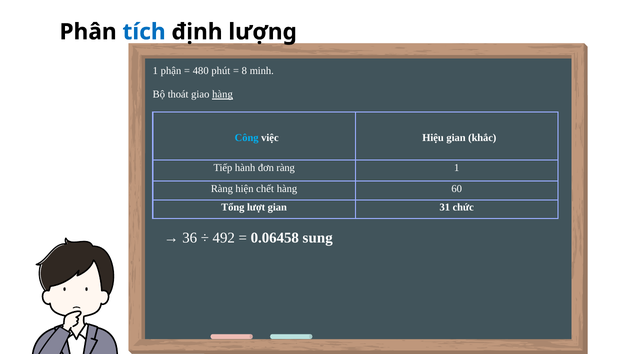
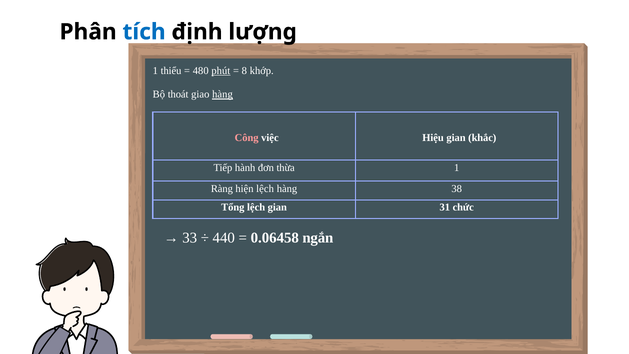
phận: phận -> thiểu
phút underline: none -> present
minh: minh -> khớp
Công colour: light blue -> pink
đơn ràng: ràng -> thừa
hiện chết: chết -> lệch
60: 60 -> 38
Tổng lượt: lượt -> lệch
36: 36 -> 33
492: 492 -> 440
sung: sung -> ngắn
